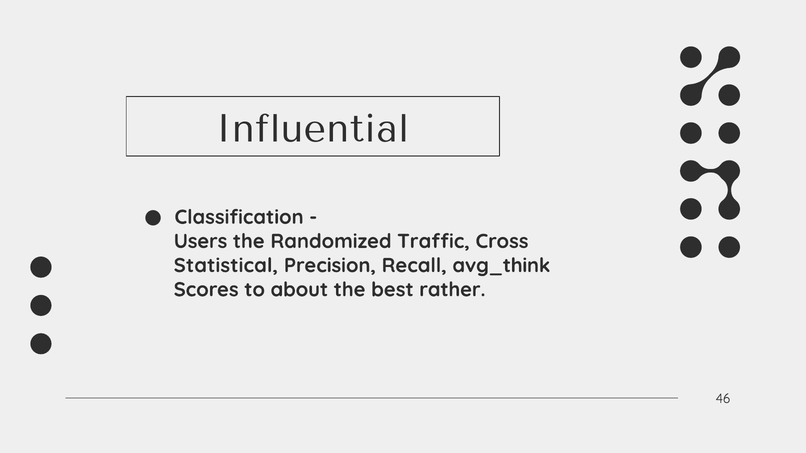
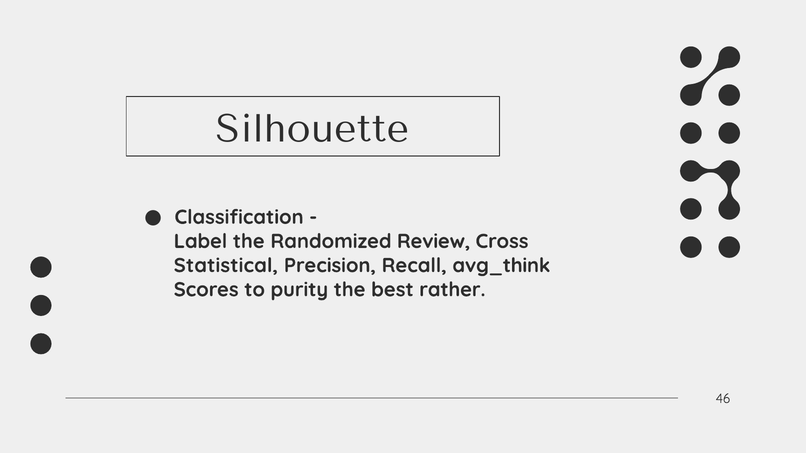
Influential: Influential -> Silhouette
Users: Users -> Label
Traffic: Traffic -> Review
about: about -> purity
